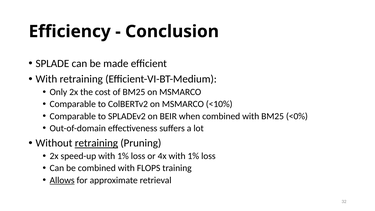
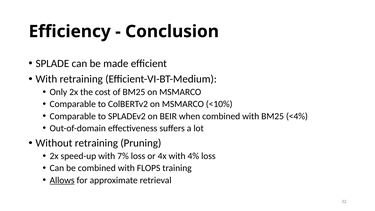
<0%: <0% -> <4%
retraining at (96, 143) underline: present -> none
speed-up with 1%: 1% -> 7%
4x with 1%: 1% -> 4%
